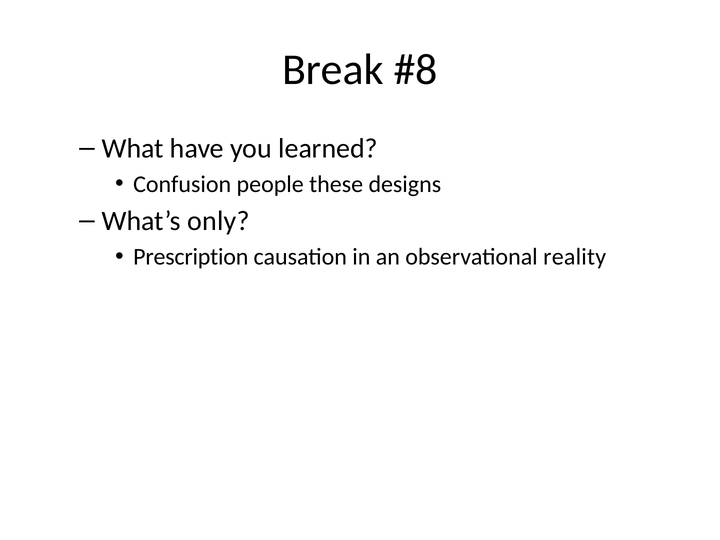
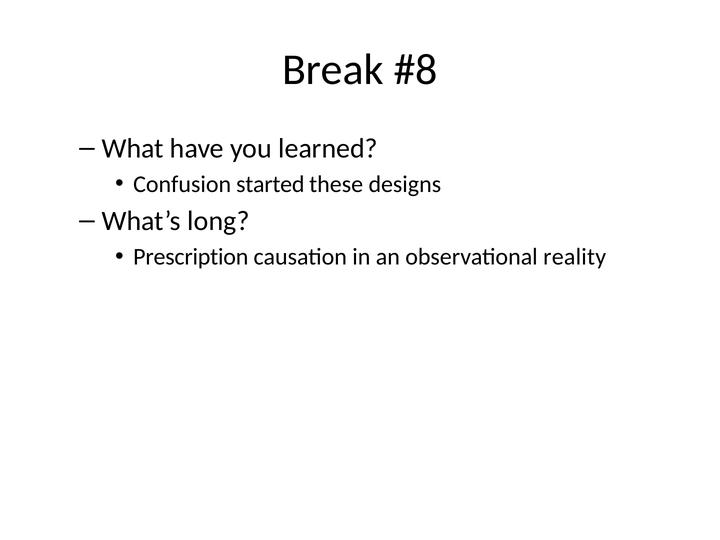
people: people -> started
only: only -> long
